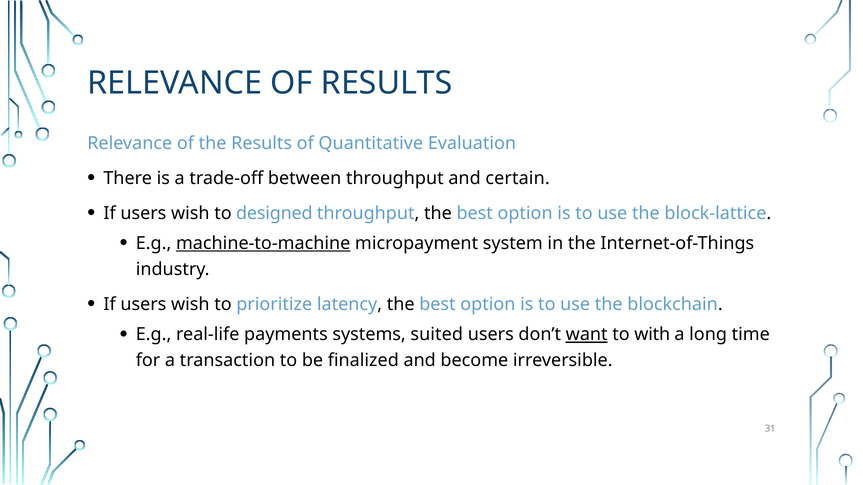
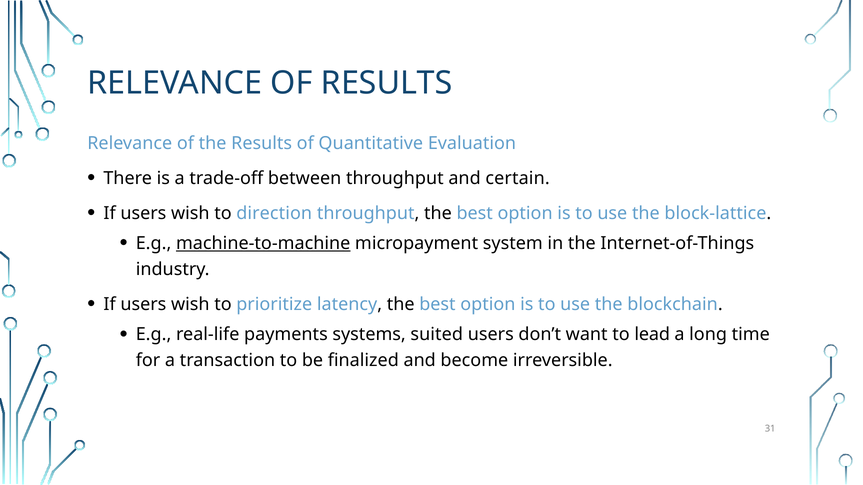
designed: designed -> direction
want underline: present -> none
with: with -> lead
